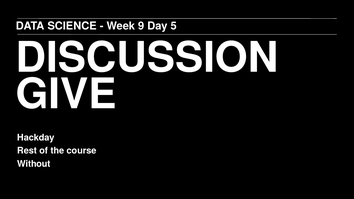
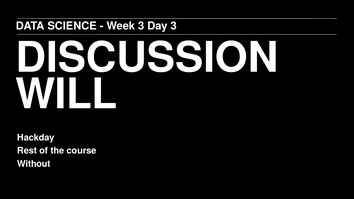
Week 9: 9 -> 3
Day 5: 5 -> 3
GIVE: GIVE -> WILL
